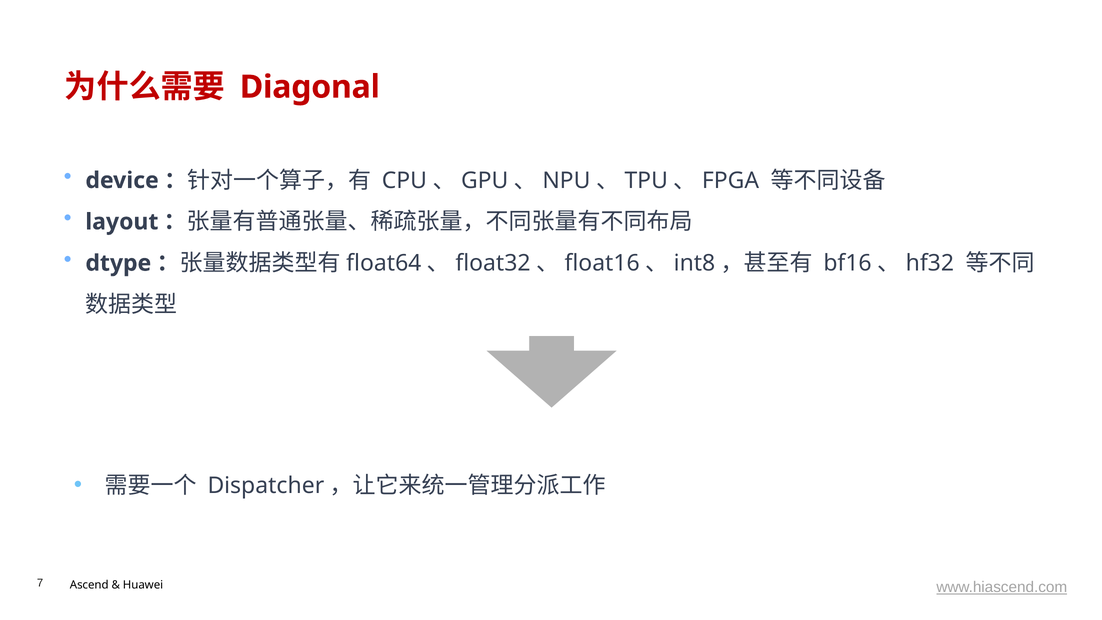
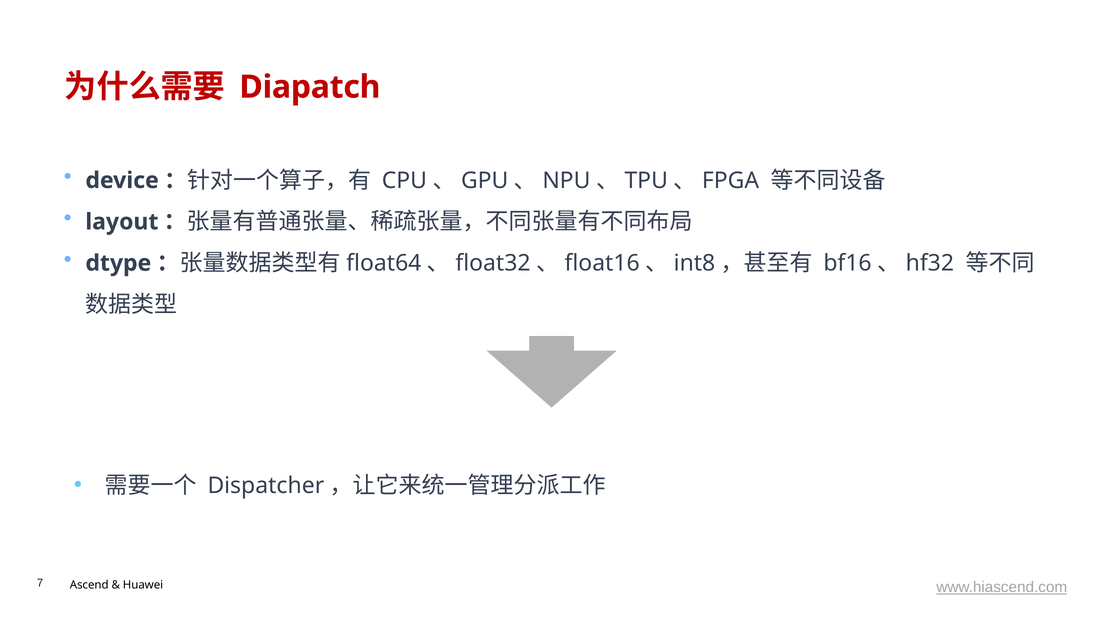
Diagonal: Diagonal -> Diapatch
